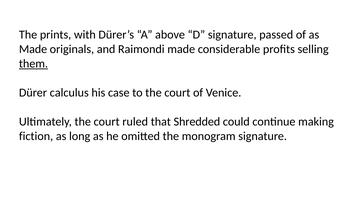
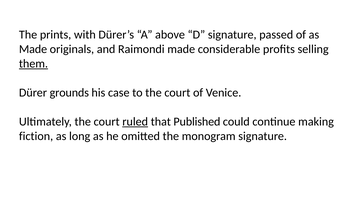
calculus: calculus -> grounds
ruled underline: none -> present
Shredded: Shredded -> Published
